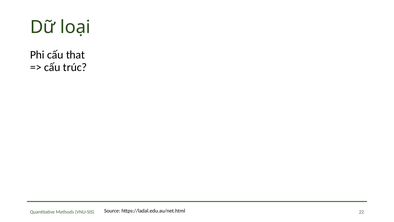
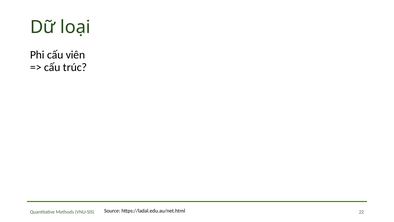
that: that -> viên
